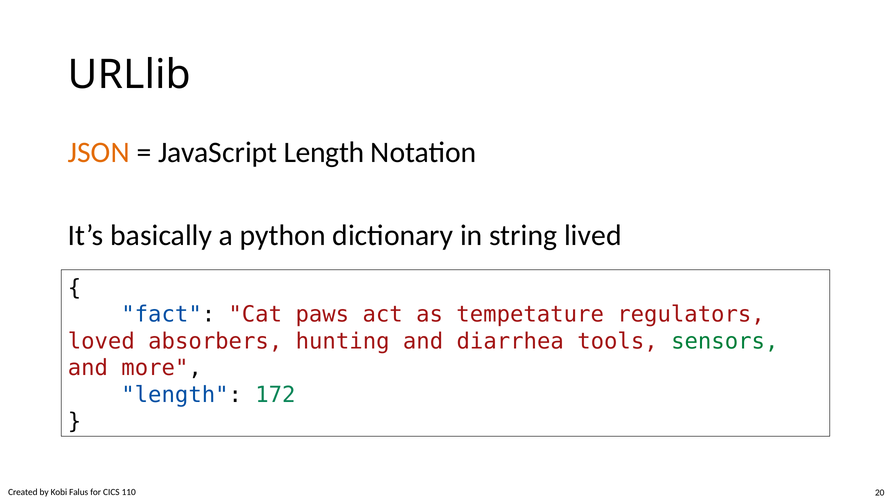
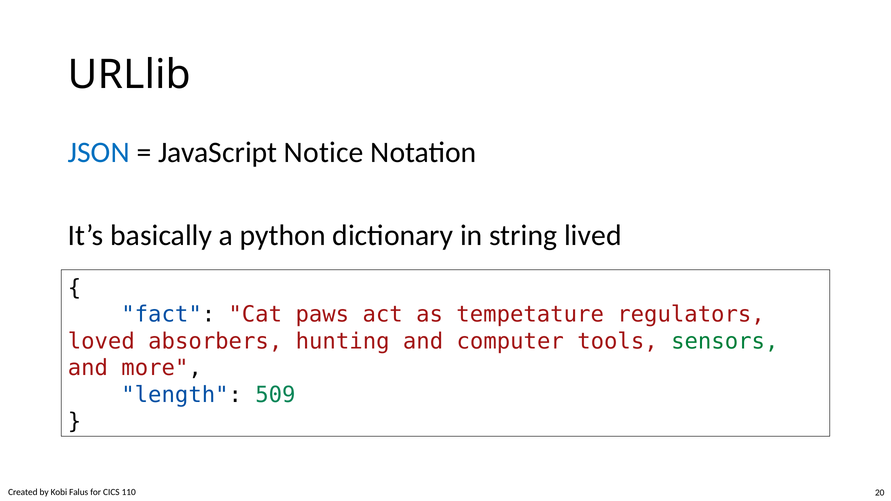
JSON colour: orange -> blue
JavaScript Length: Length -> Notice
diarrhea: diarrhea -> computer
172: 172 -> 509
